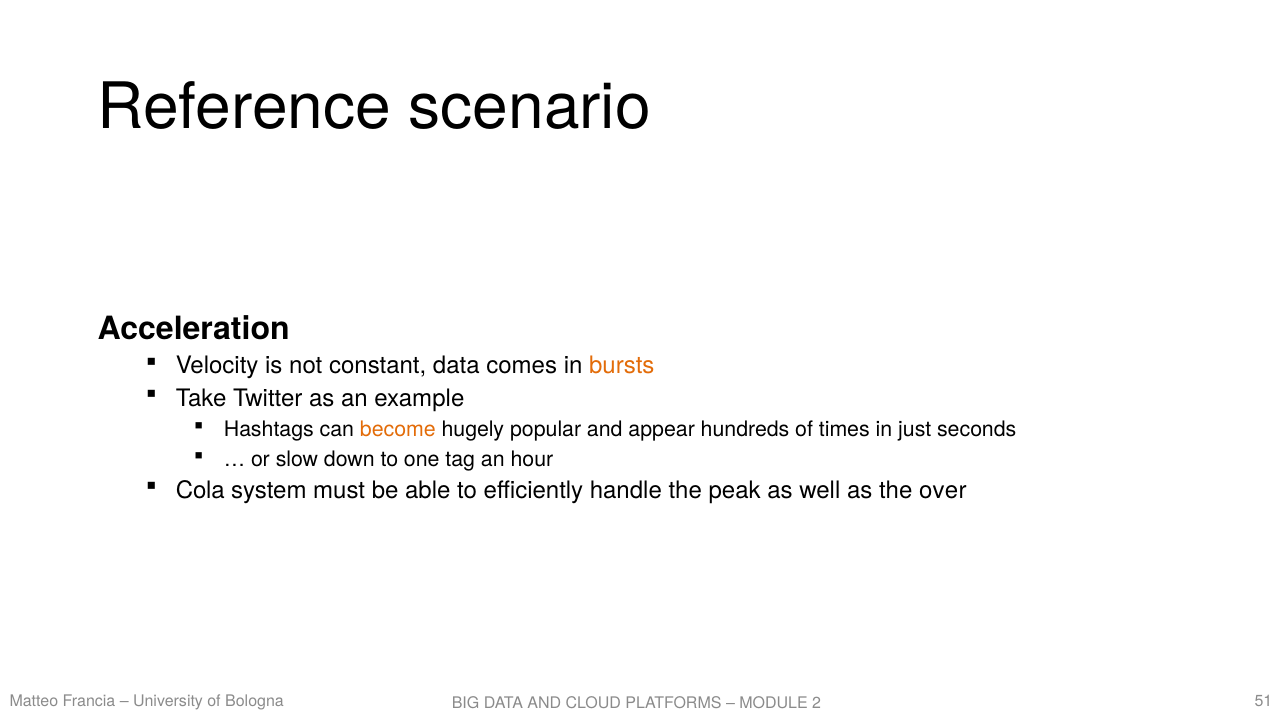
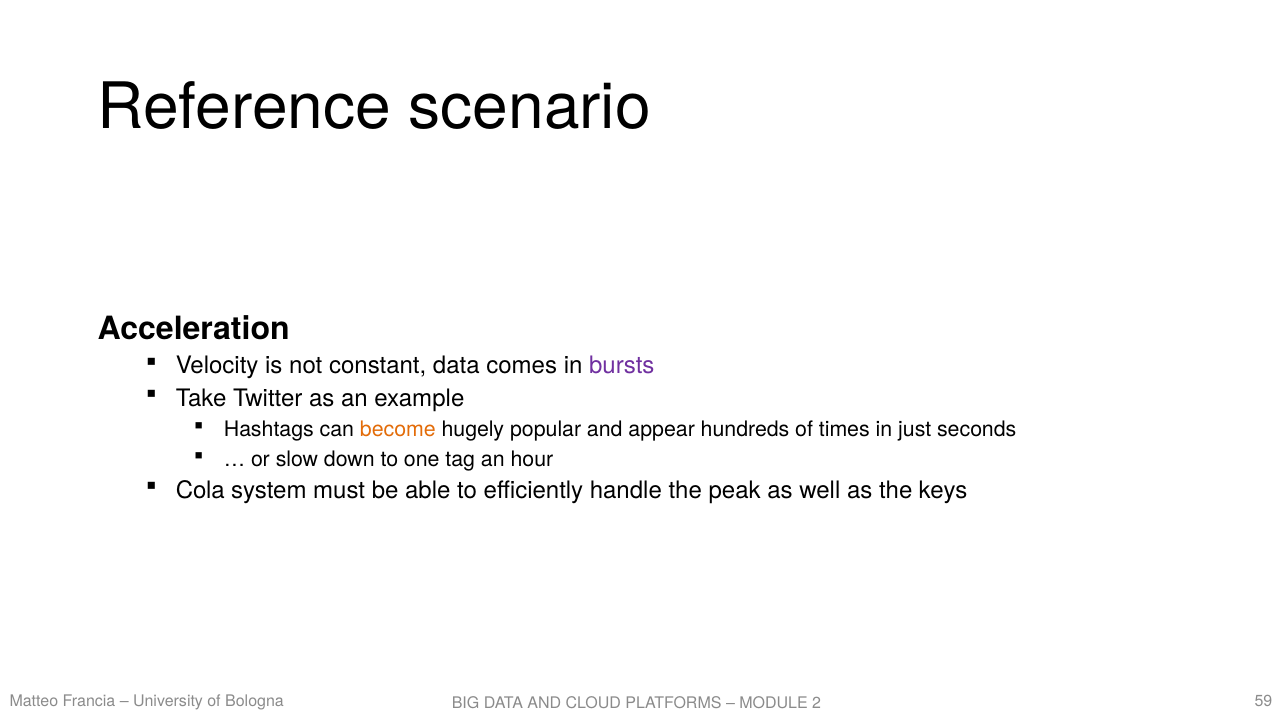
bursts colour: orange -> purple
over: over -> keys
51: 51 -> 59
